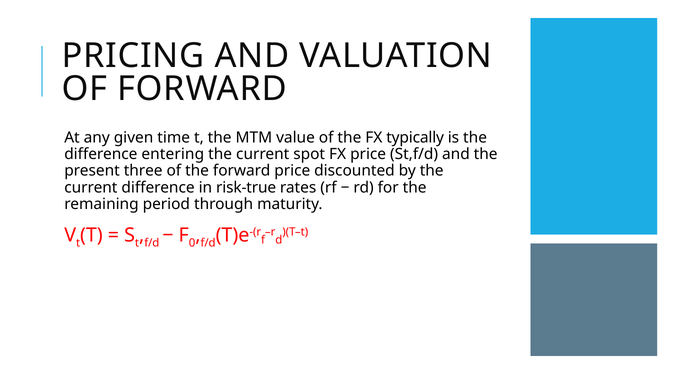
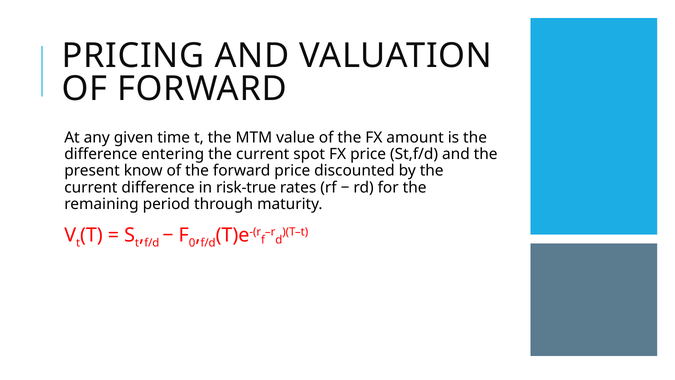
typically: typically -> amount
three: three -> know
